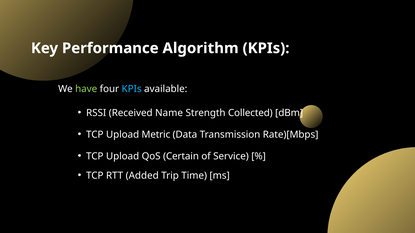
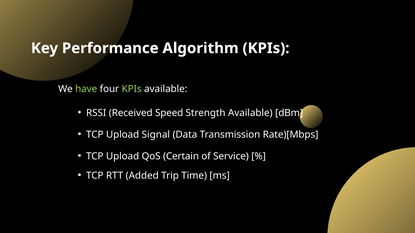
KPIs at (132, 89) colour: light blue -> light green
Name: Name -> Speed
Strength Collected: Collected -> Available
Metric: Metric -> Signal
